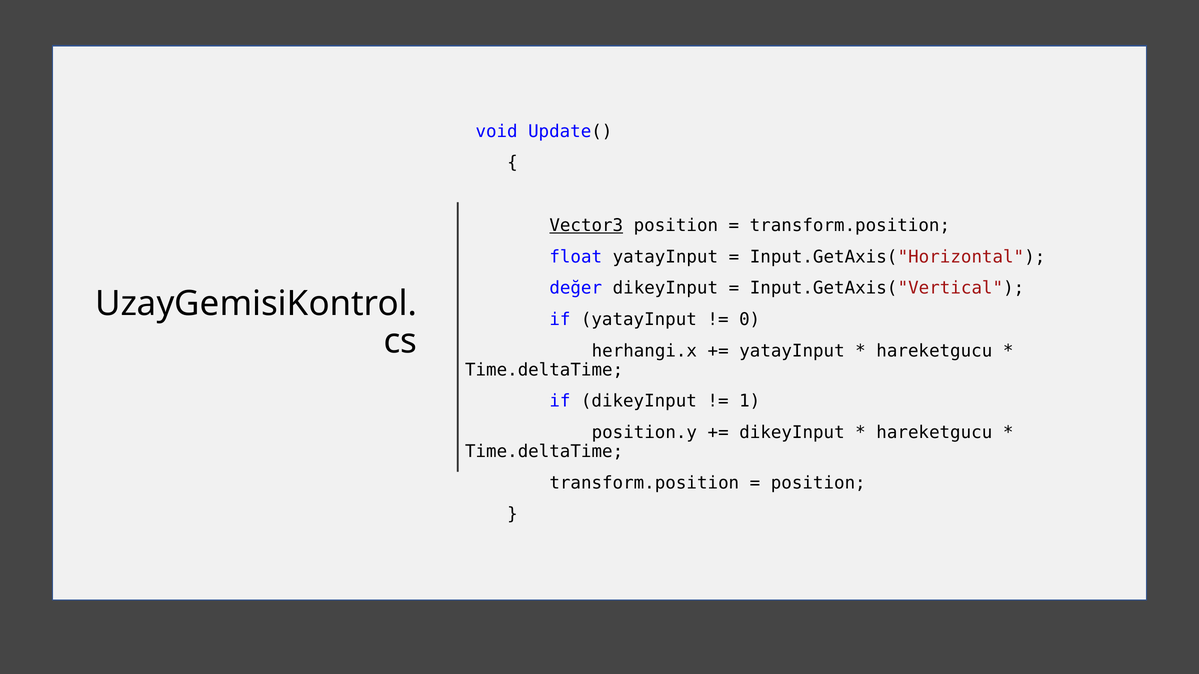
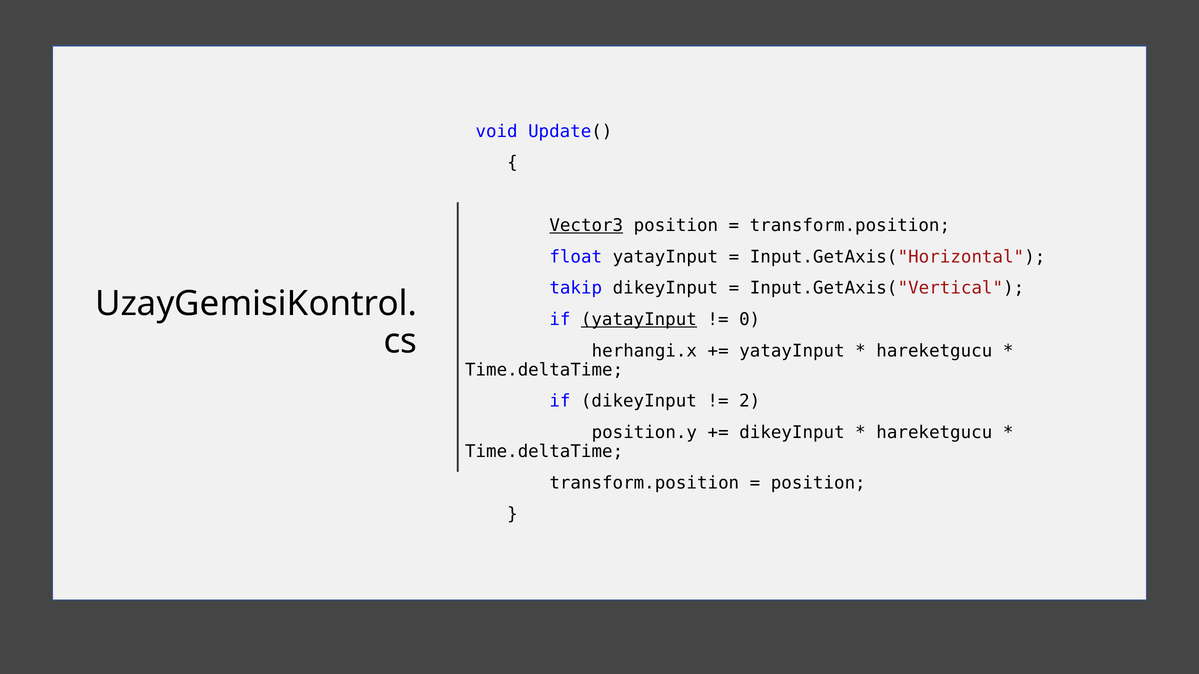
değer: değer -> takip
yatayInput at (639, 320) underline: none -> present
1: 1 -> 2
